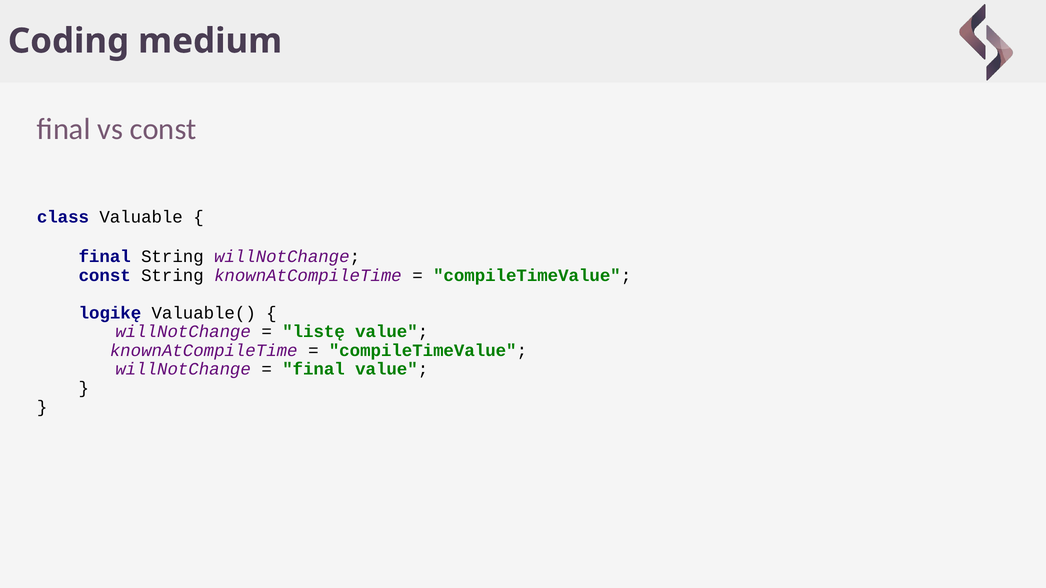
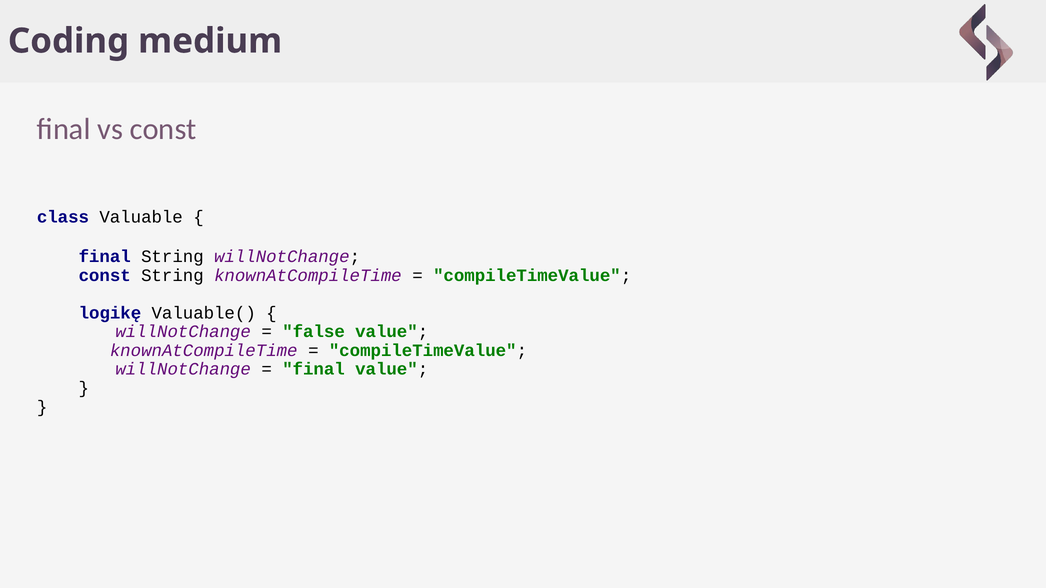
listę: listę -> false
